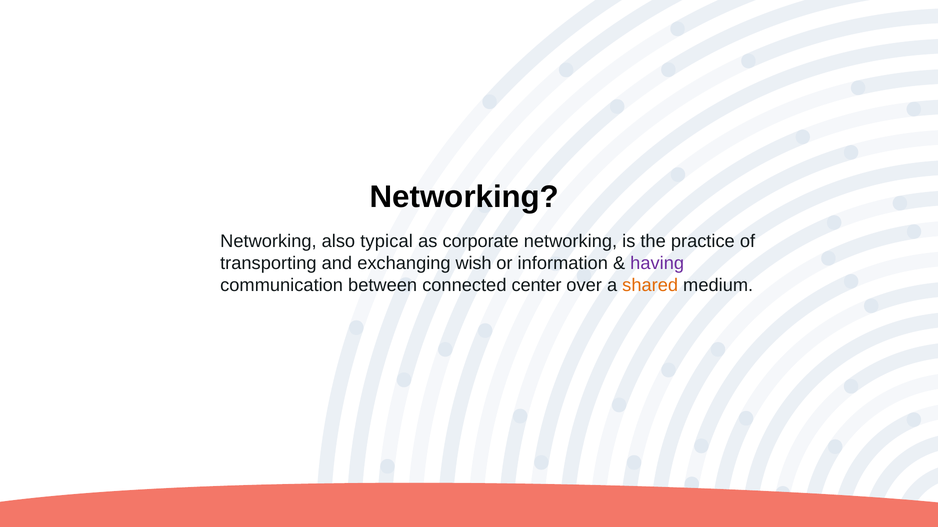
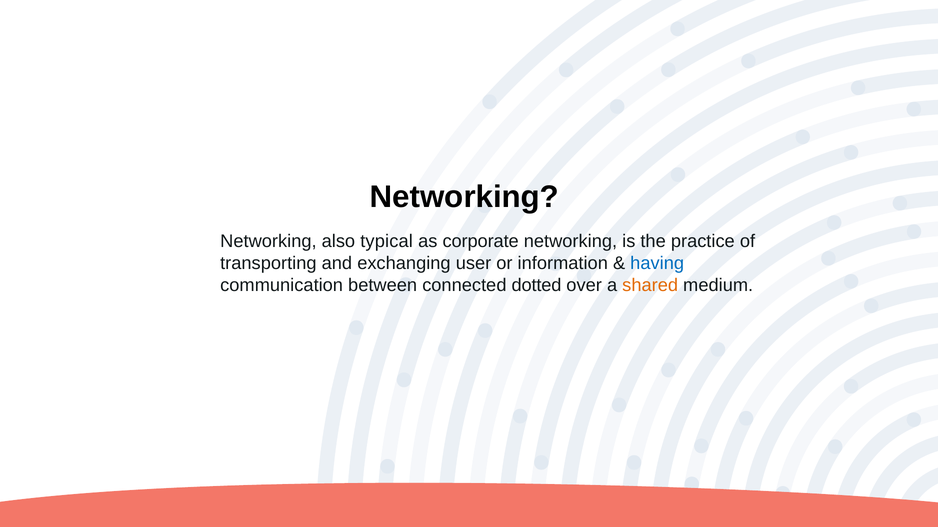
wish: wish -> user
having colour: purple -> blue
center: center -> dotted
